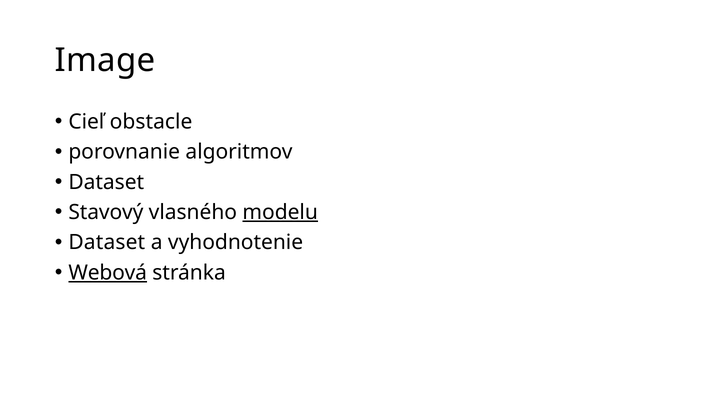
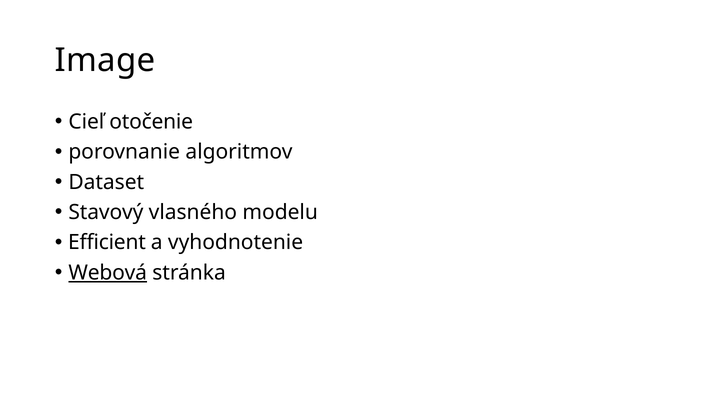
obstacle: obstacle -> otočenie
modelu underline: present -> none
Dataset at (107, 242): Dataset -> Efficient
